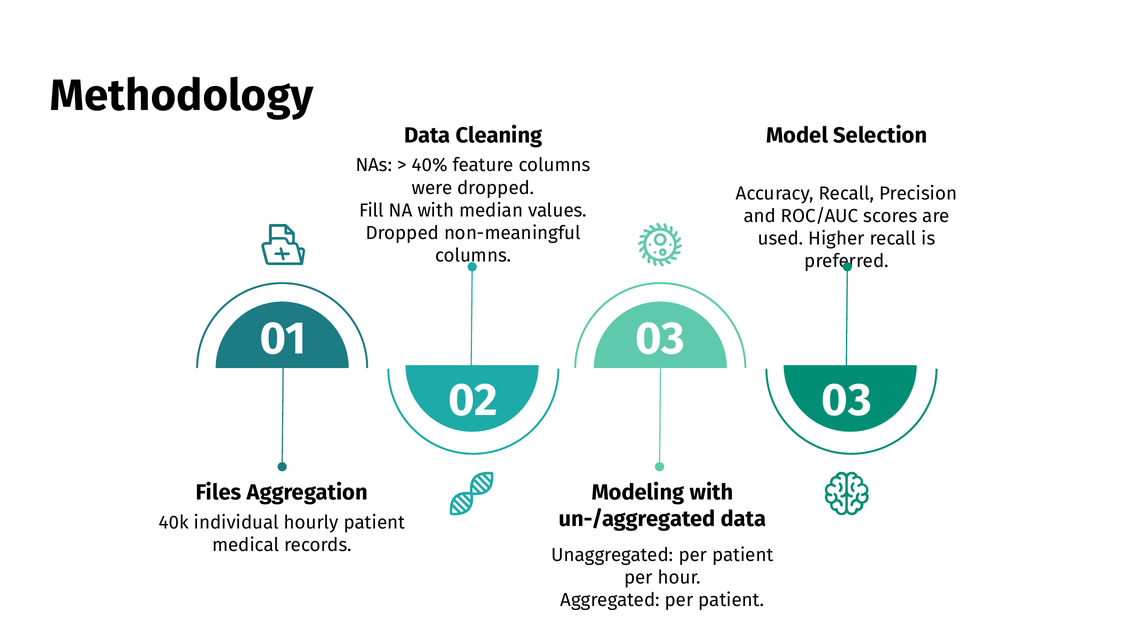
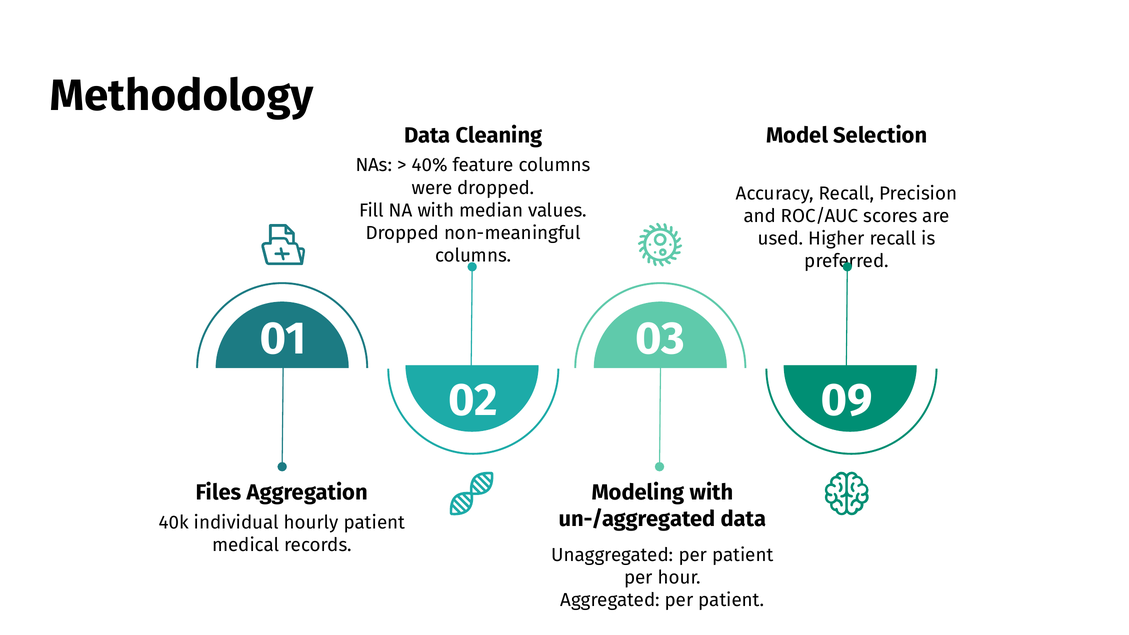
02 03: 03 -> 09
